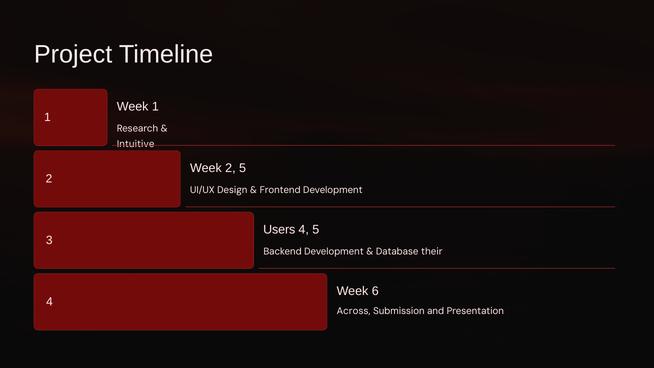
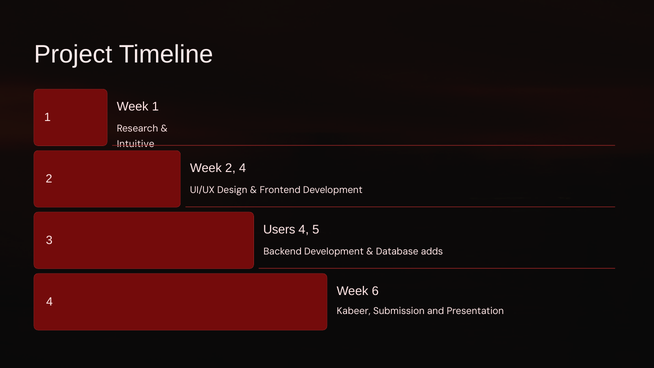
2 5: 5 -> 4
their: their -> adds
Across: Across -> Kabeer
